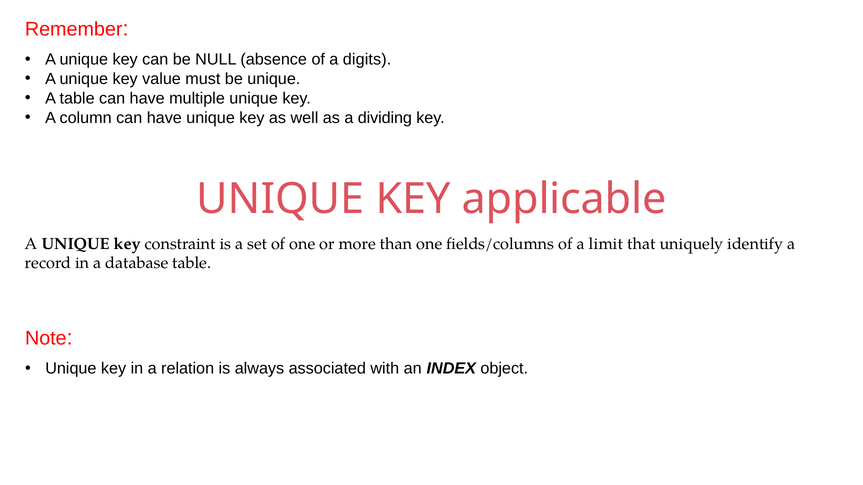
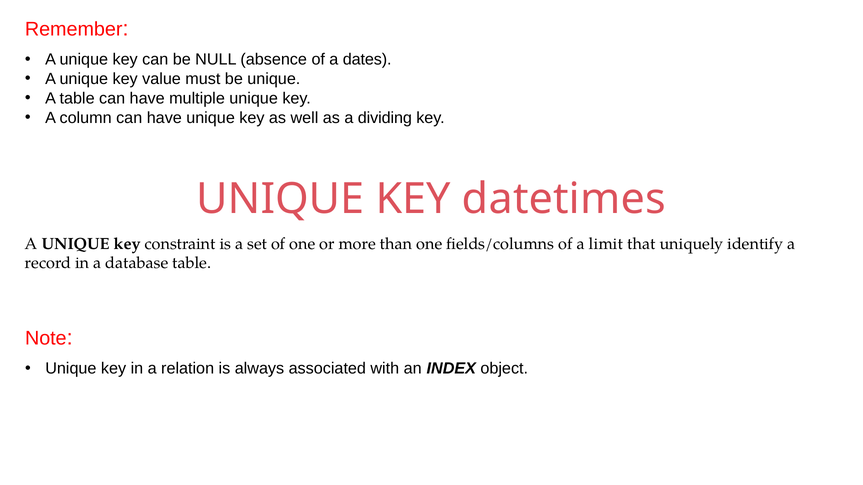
digits: digits -> dates
applicable: applicable -> datetimes
